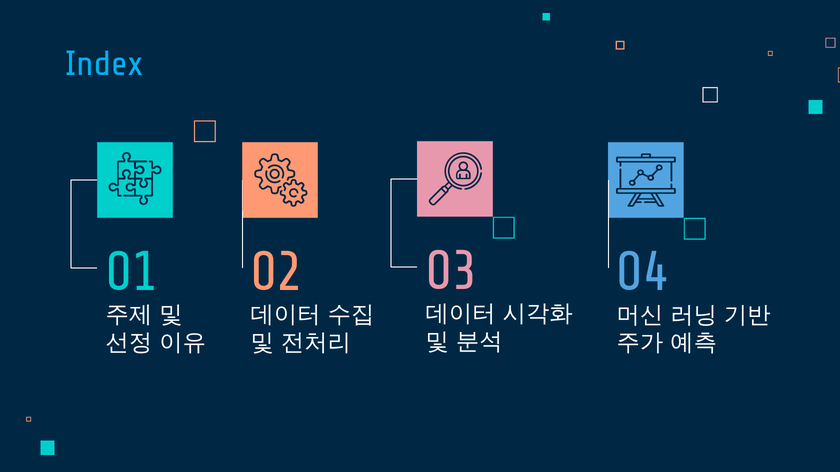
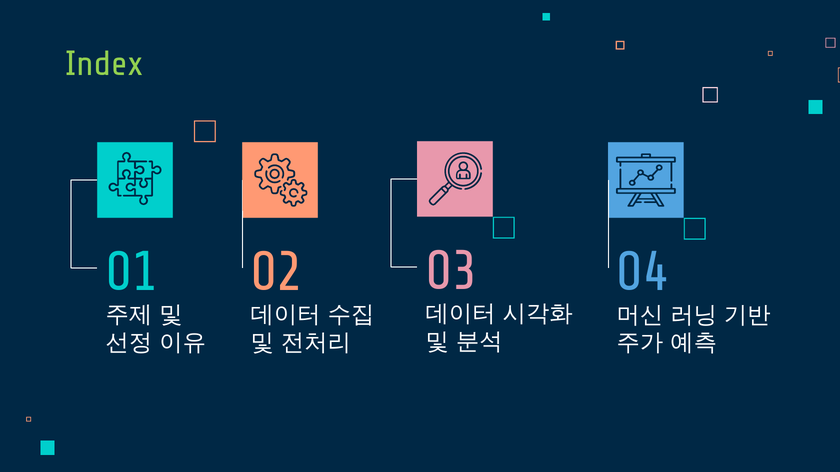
Index colour: light blue -> light green
